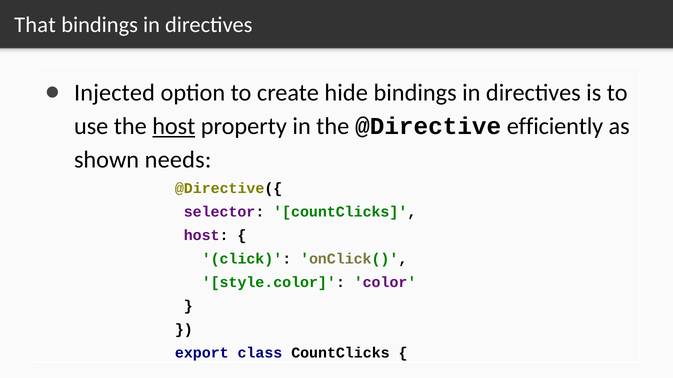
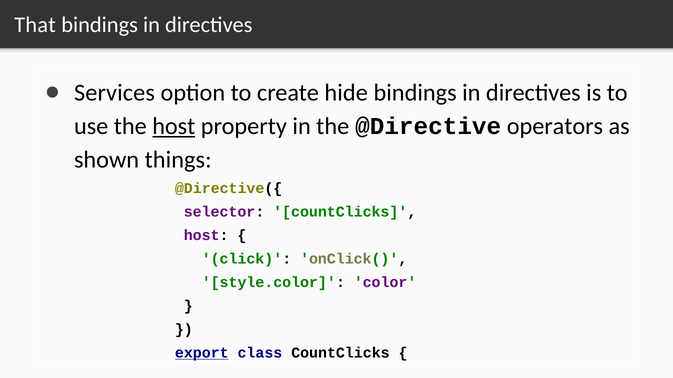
Injected: Injected -> Services
efficiently: efficiently -> operators
needs: needs -> things
export underline: none -> present
